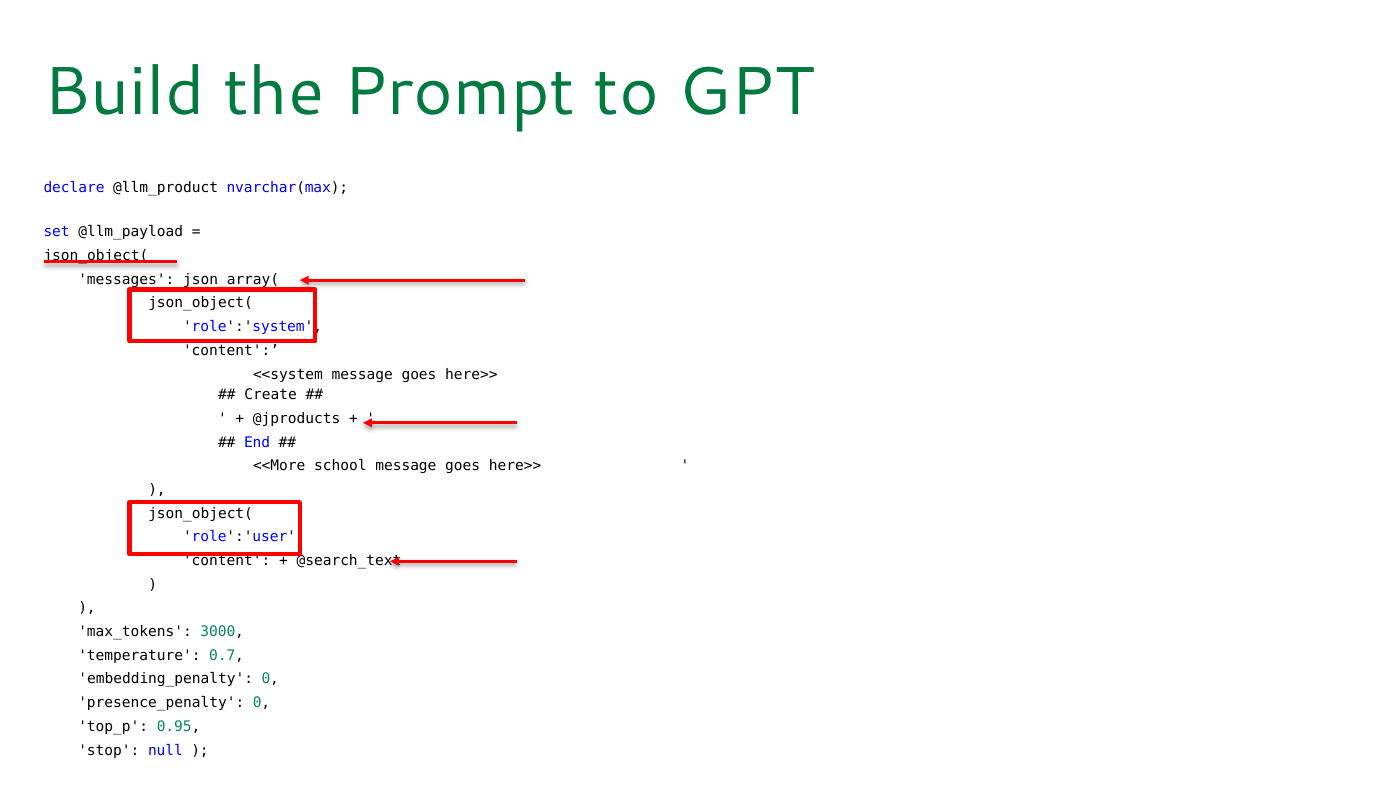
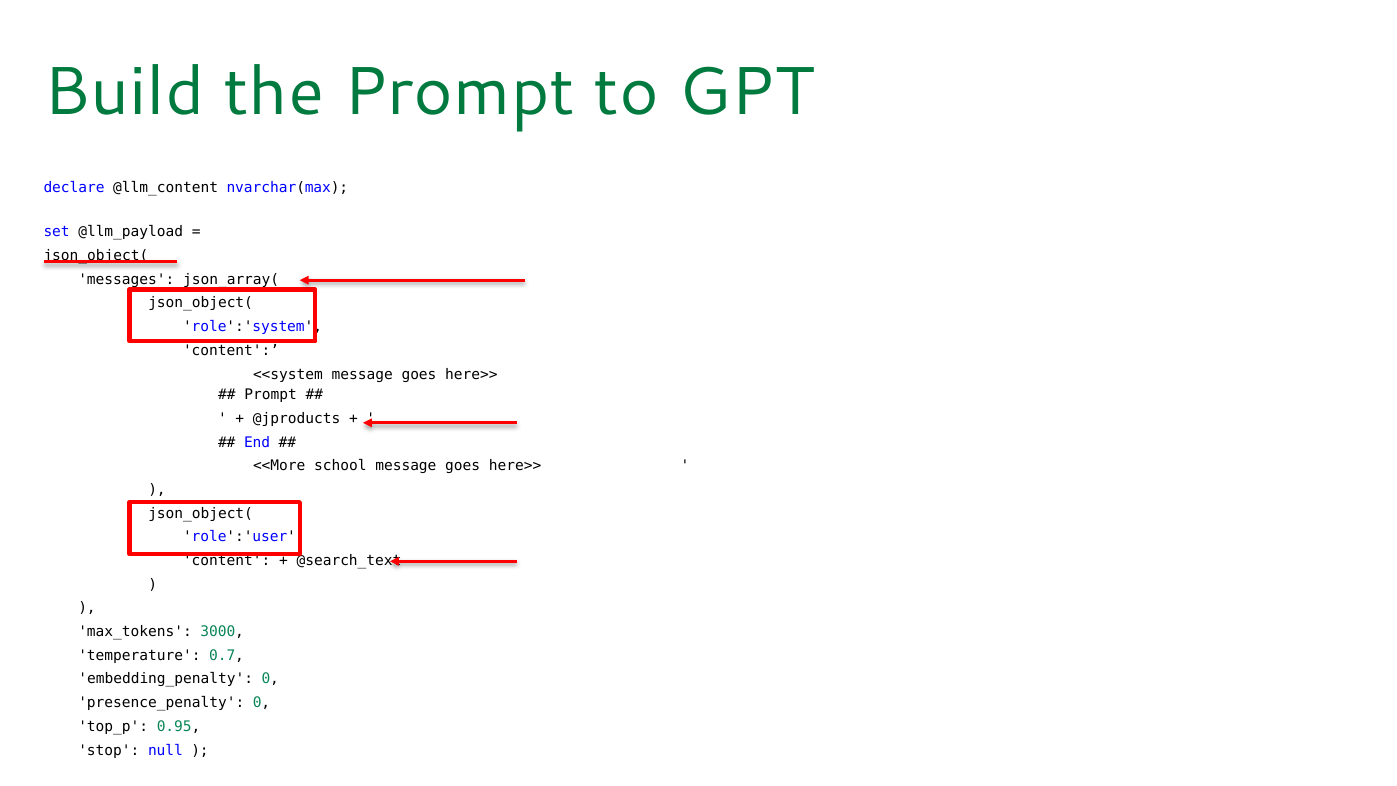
@llm_product: @llm_product -> @llm_content
Create at (271, 395): Create -> Prompt
